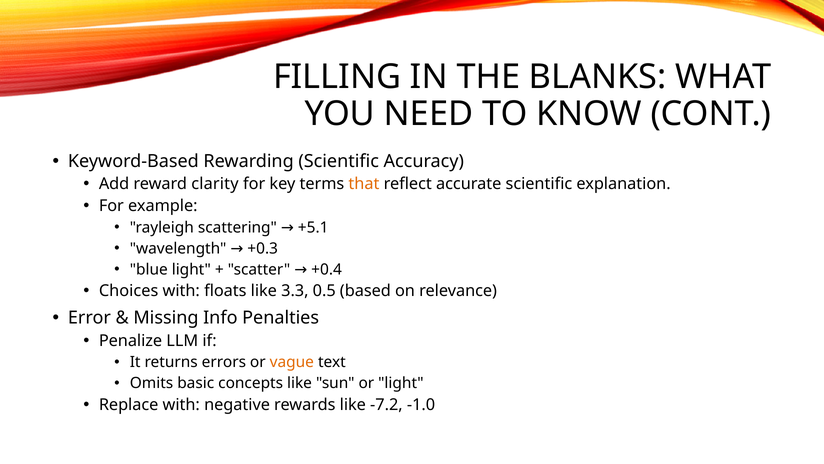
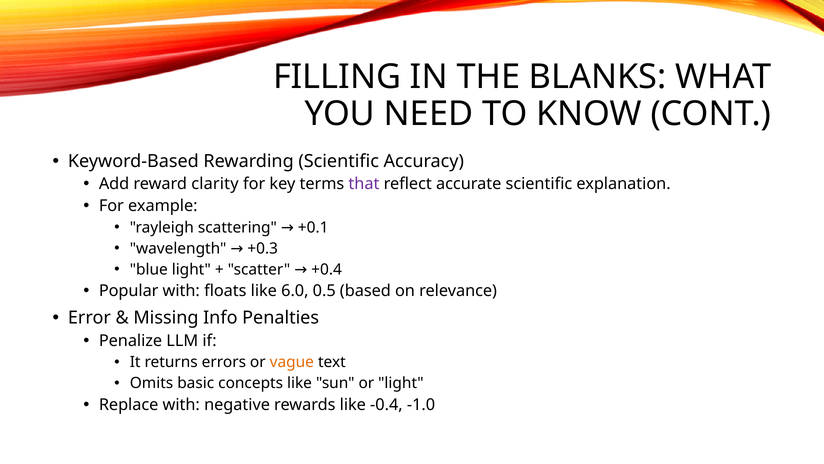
that colour: orange -> purple
+5.1: +5.1 -> +0.1
Choices: Choices -> Popular
3.3: 3.3 -> 6.0
-7.2: -7.2 -> -0.4
